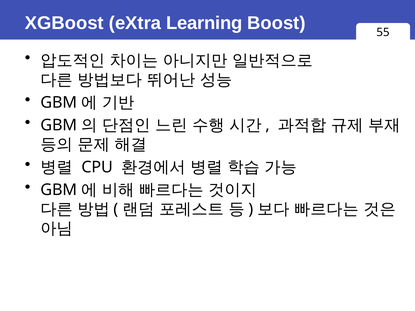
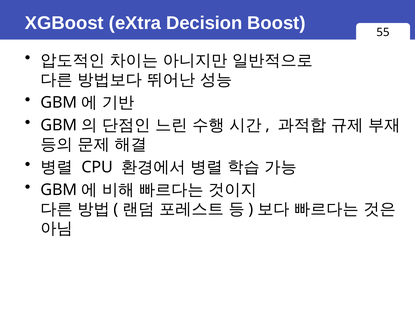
Learning: Learning -> Decision
